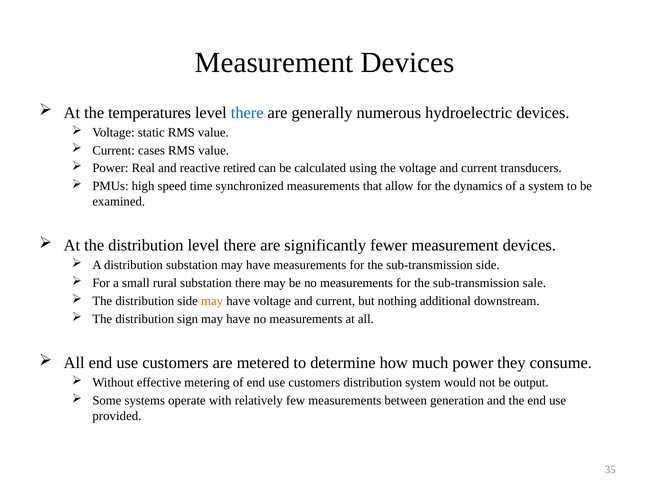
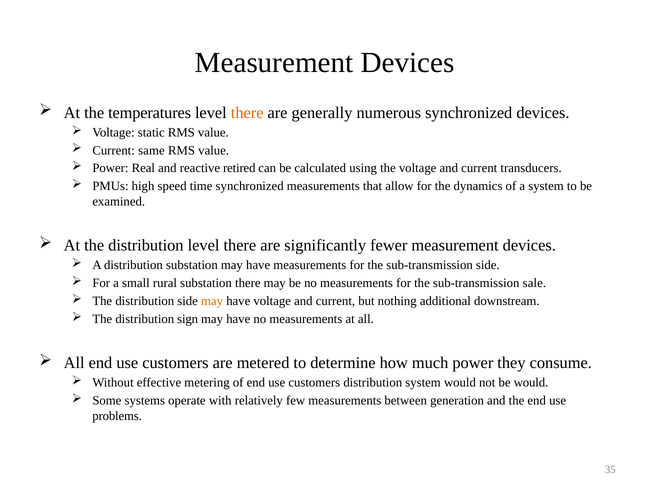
there at (247, 112) colour: blue -> orange
numerous hydroelectric: hydroelectric -> synchronized
cases: cases -> same
be output: output -> would
provided: provided -> problems
